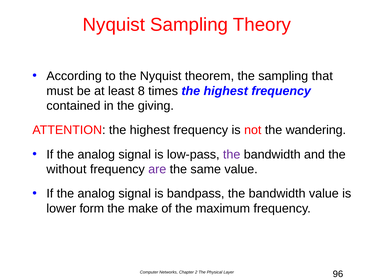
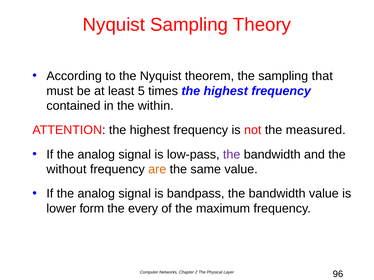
8: 8 -> 5
giving: giving -> within
wandering: wandering -> measured
are colour: purple -> orange
make: make -> every
